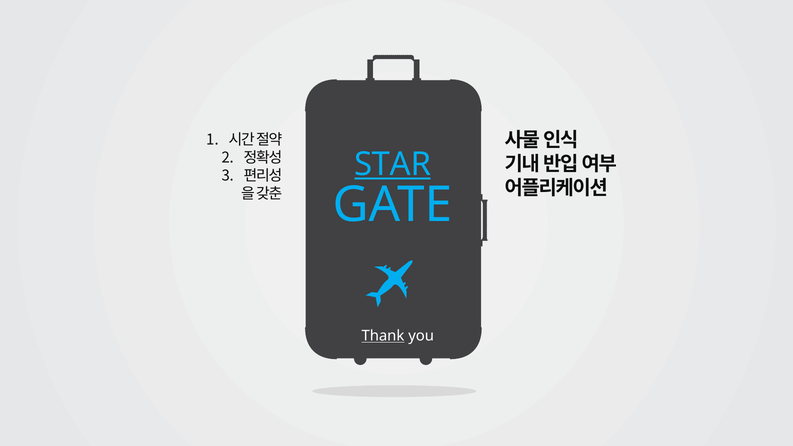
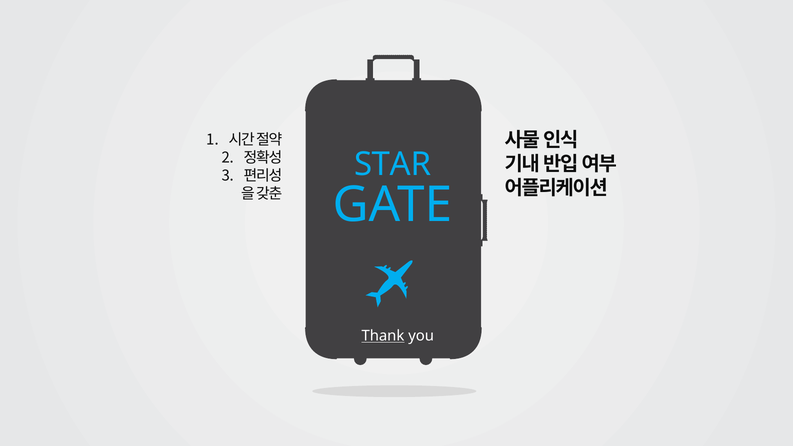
STAR underline: present -> none
